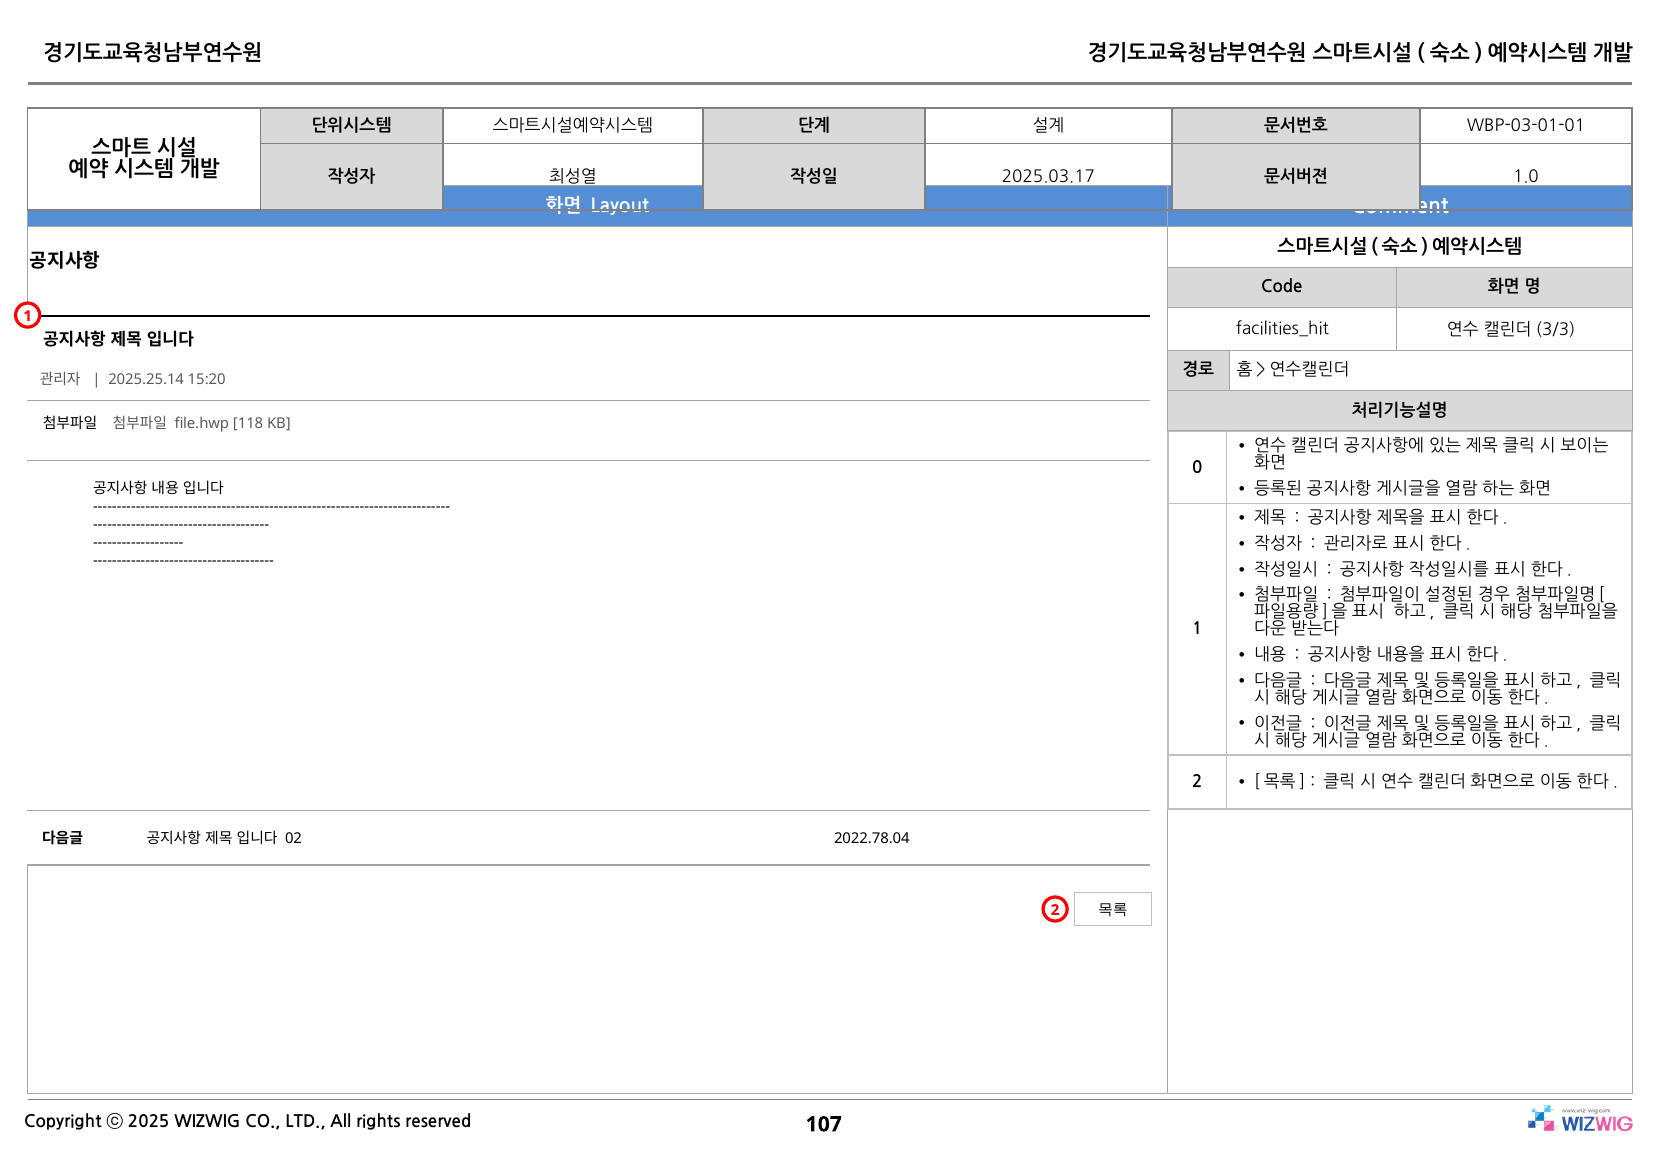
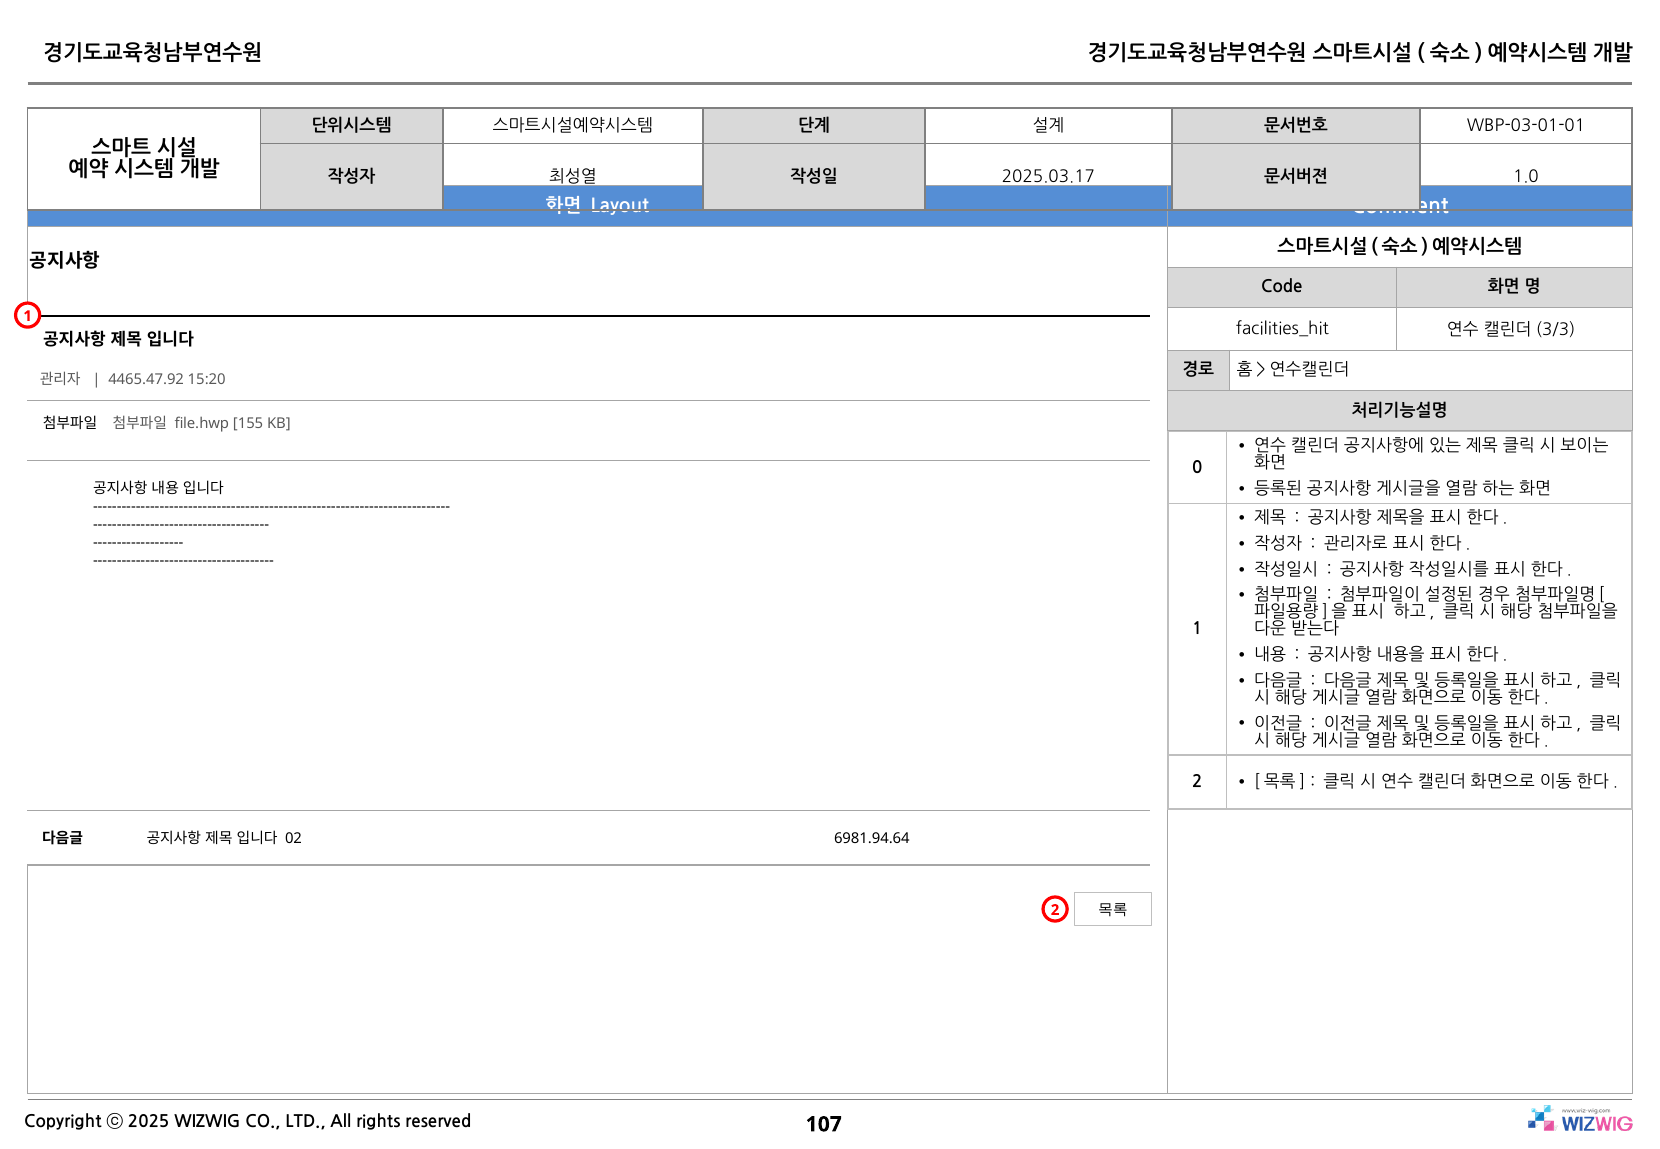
2025.25.14: 2025.25.14 -> 4465.47.92
118: 118 -> 155
2022.78.04: 2022.78.04 -> 6981.94.64
